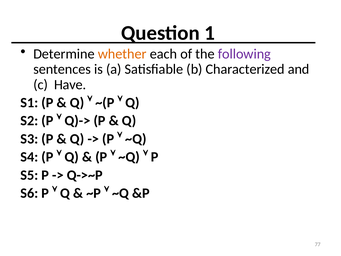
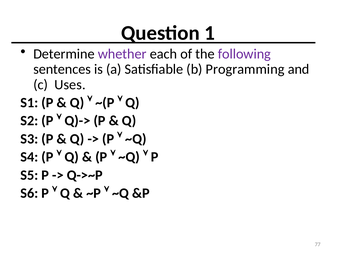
whether colour: orange -> purple
Characterized: Characterized -> Programming
Have: Have -> Uses
